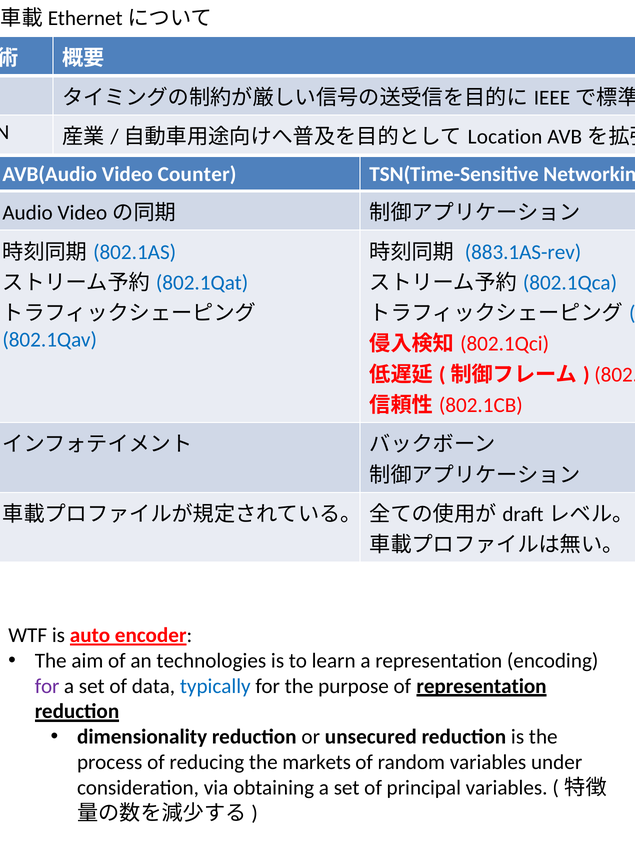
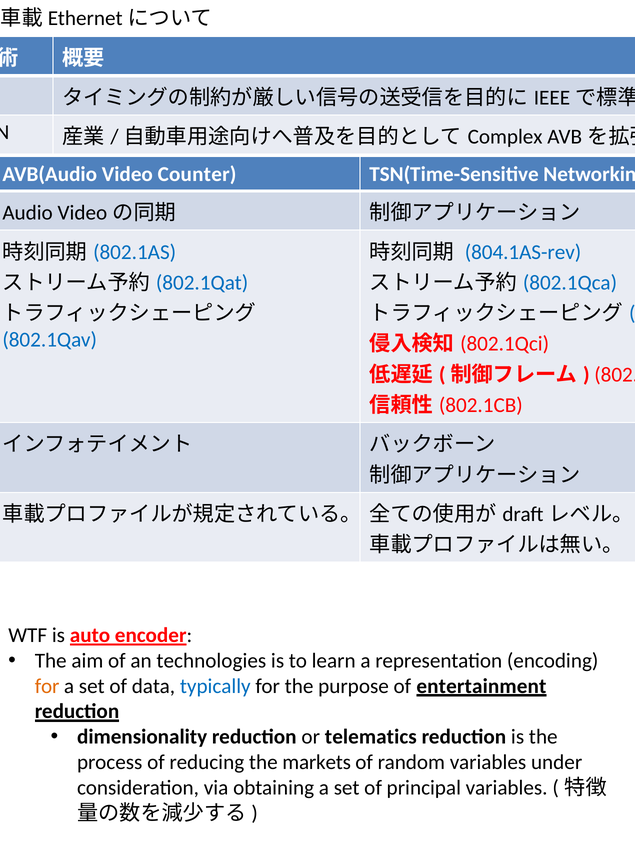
Location: Location -> Complex
883.1AS-rev: 883.1AS-rev -> 804.1AS-rev
for at (47, 686) colour: purple -> orange
of representation: representation -> entertainment
unsecured: unsecured -> telematics
